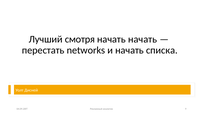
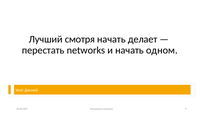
начать начать: начать -> делает
списка: списка -> одном
